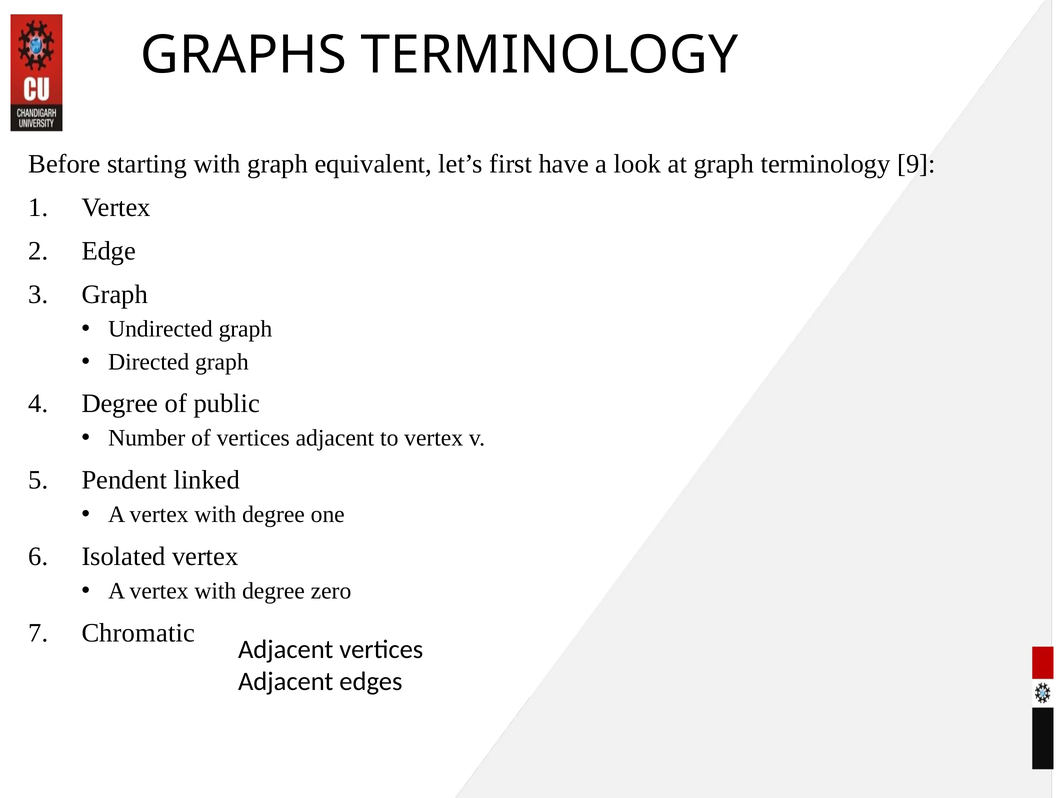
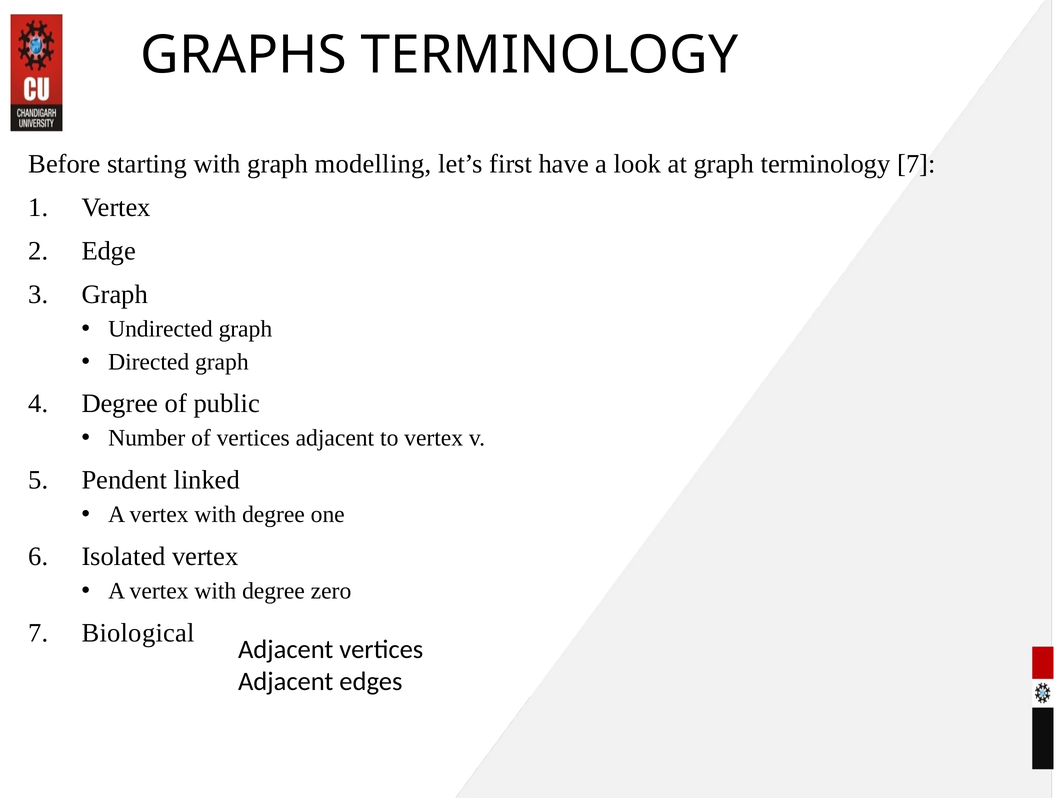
equivalent: equivalent -> modelling
terminology 9: 9 -> 7
Chromatic: Chromatic -> Biological
